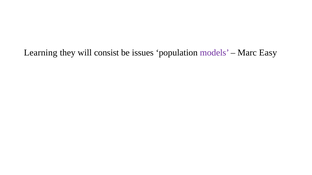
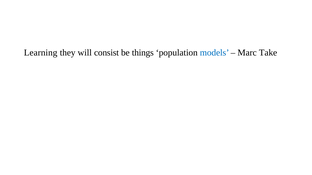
issues: issues -> things
models colour: purple -> blue
Easy: Easy -> Take
